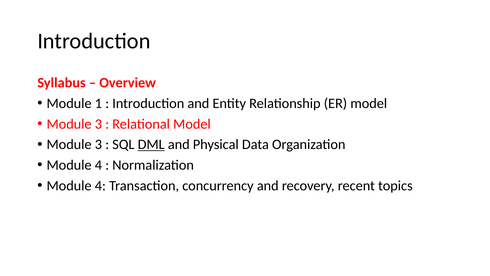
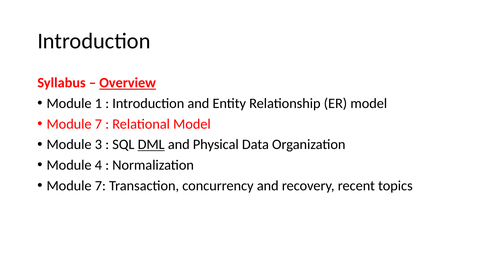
Overview underline: none -> present
3 at (98, 124): 3 -> 7
4 at (100, 185): 4 -> 7
